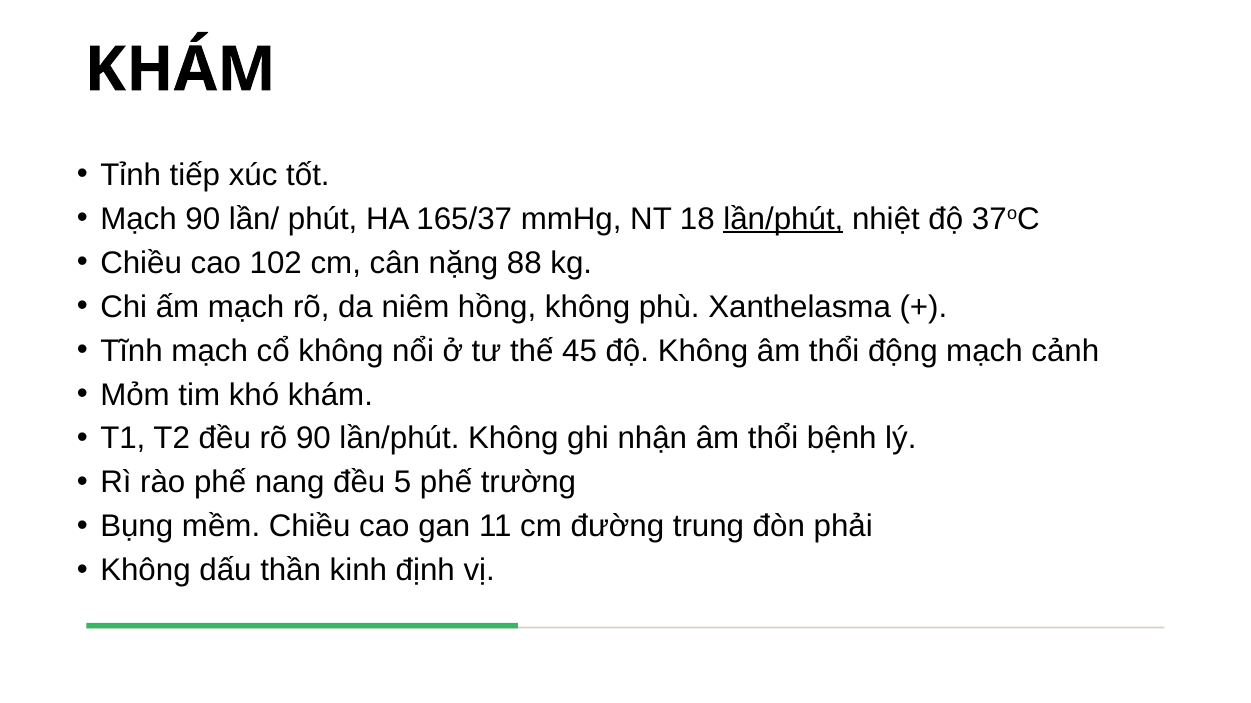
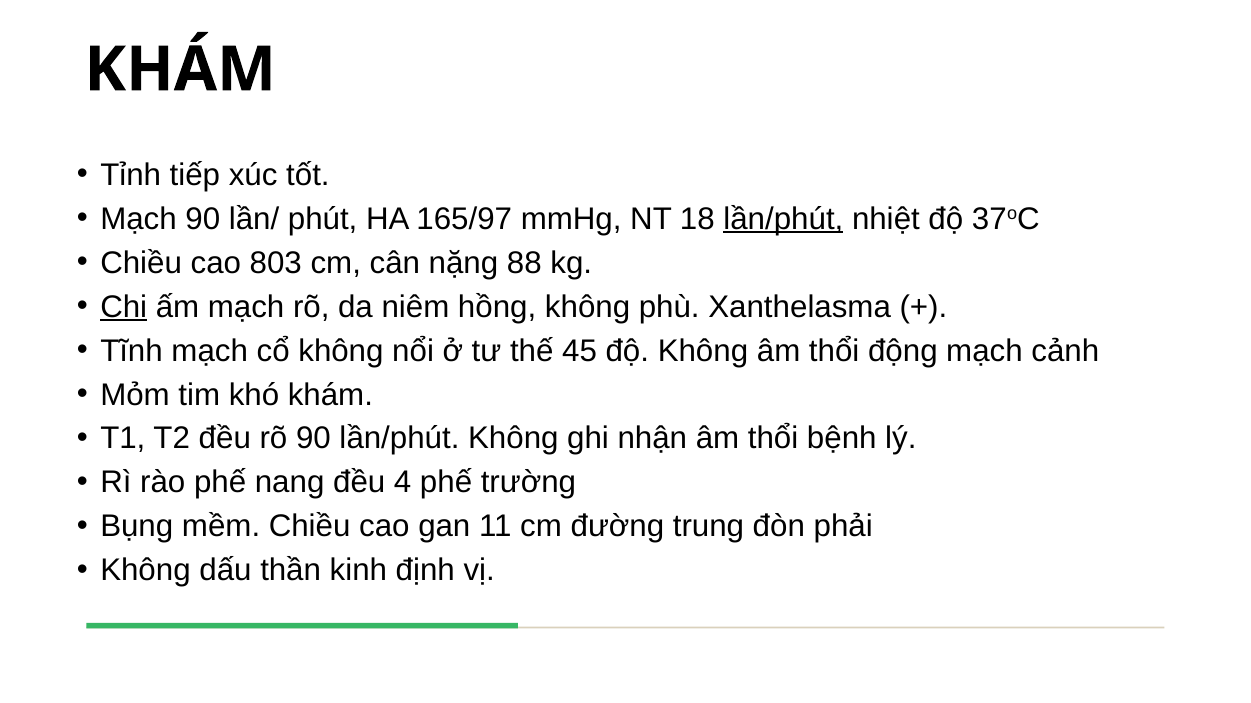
165/37: 165/37 -> 165/97
102: 102 -> 803
Chi underline: none -> present
5: 5 -> 4
